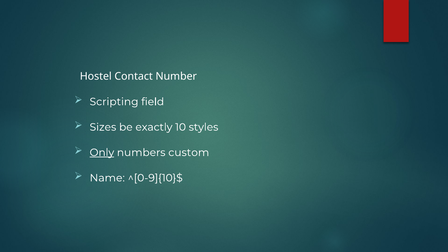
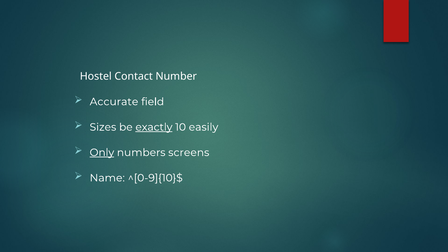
Scripting: Scripting -> Accurate
exactly underline: none -> present
styles: styles -> easily
custom: custom -> screens
